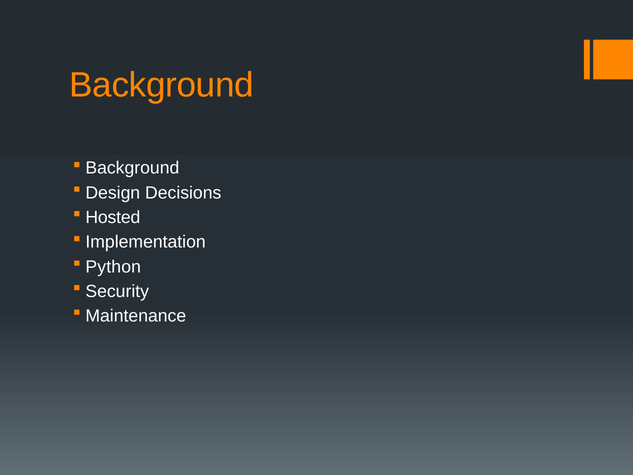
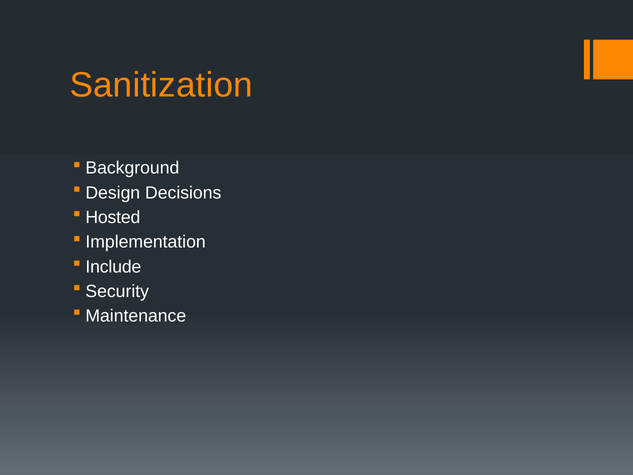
Background at (162, 85): Background -> Sanitization
Python: Python -> Include
